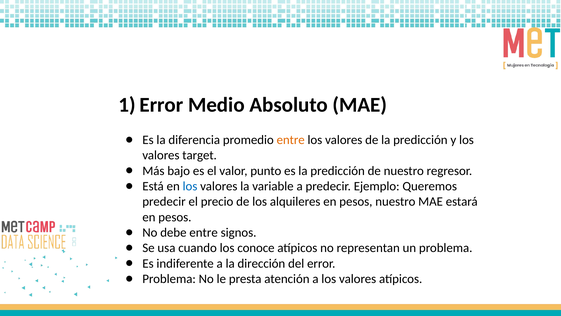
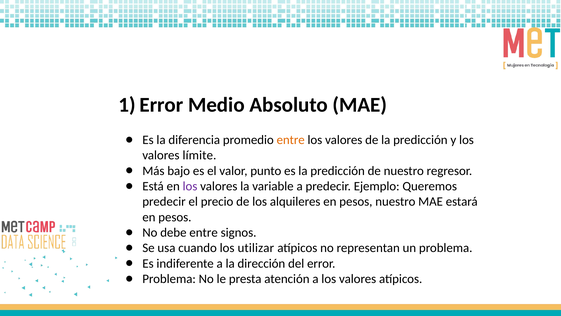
target: target -> límite
los at (190, 186) colour: blue -> purple
conoce: conoce -> utilizar
